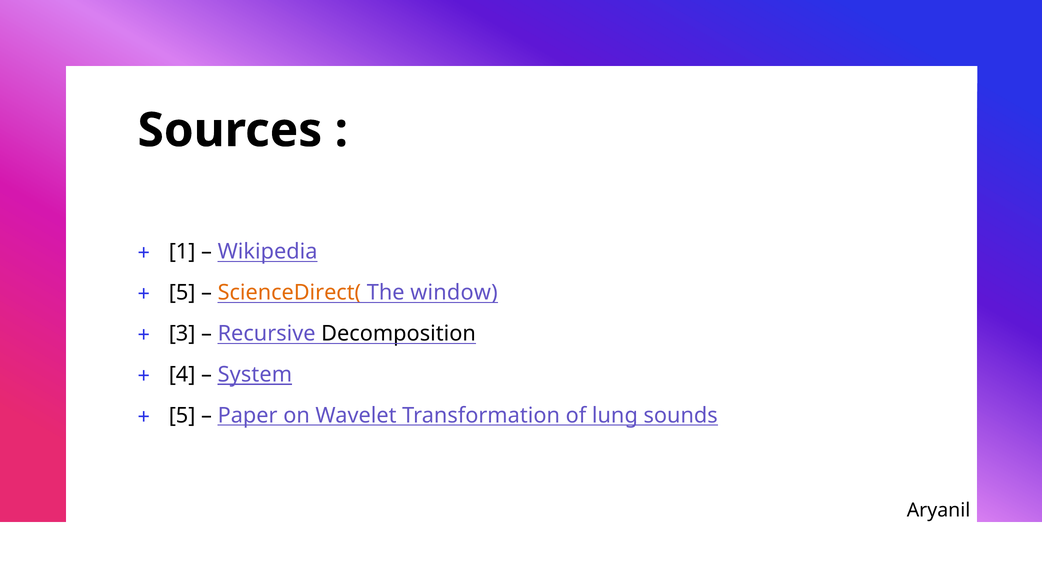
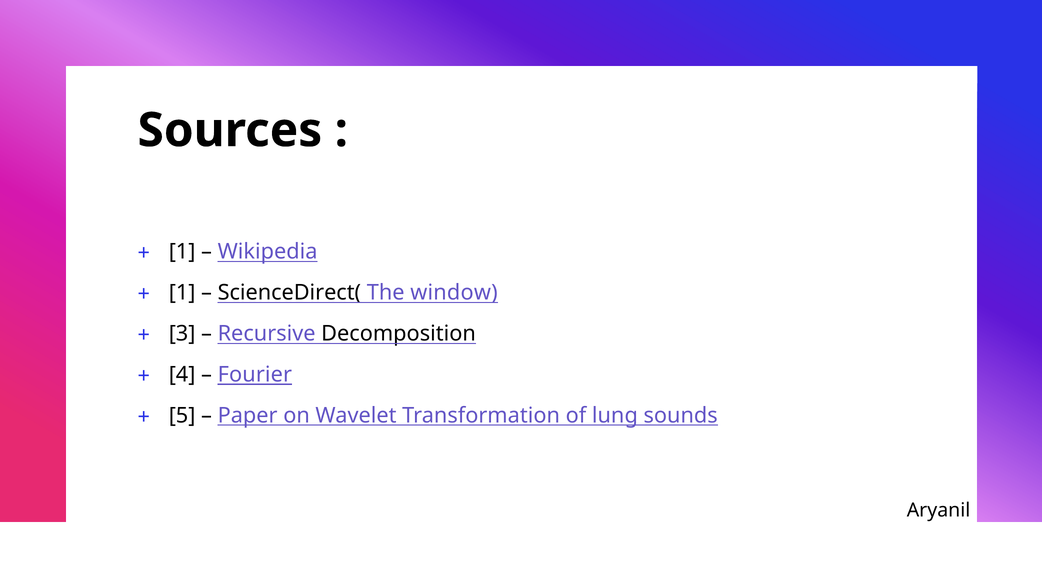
5 at (182, 293): 5 -> 1
ScienceDirect( colour: orange -> black
System: System -> Fourier
